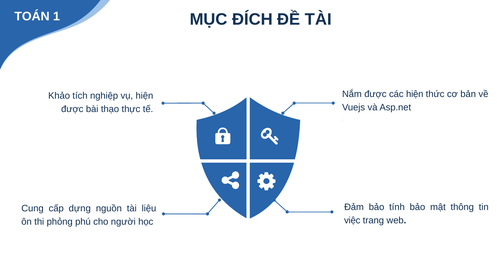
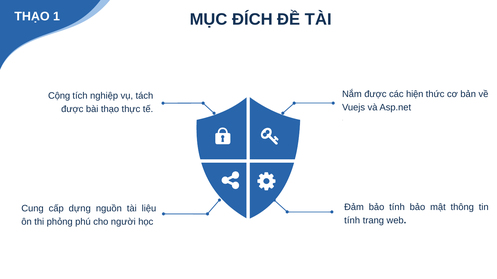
TOÁN at (32, 17): TOÁN -> THẠO
Khảo: Khảo -> Cộng
vụ hiện: hiện -> tách
việc at (352, 221): việc -> tính
